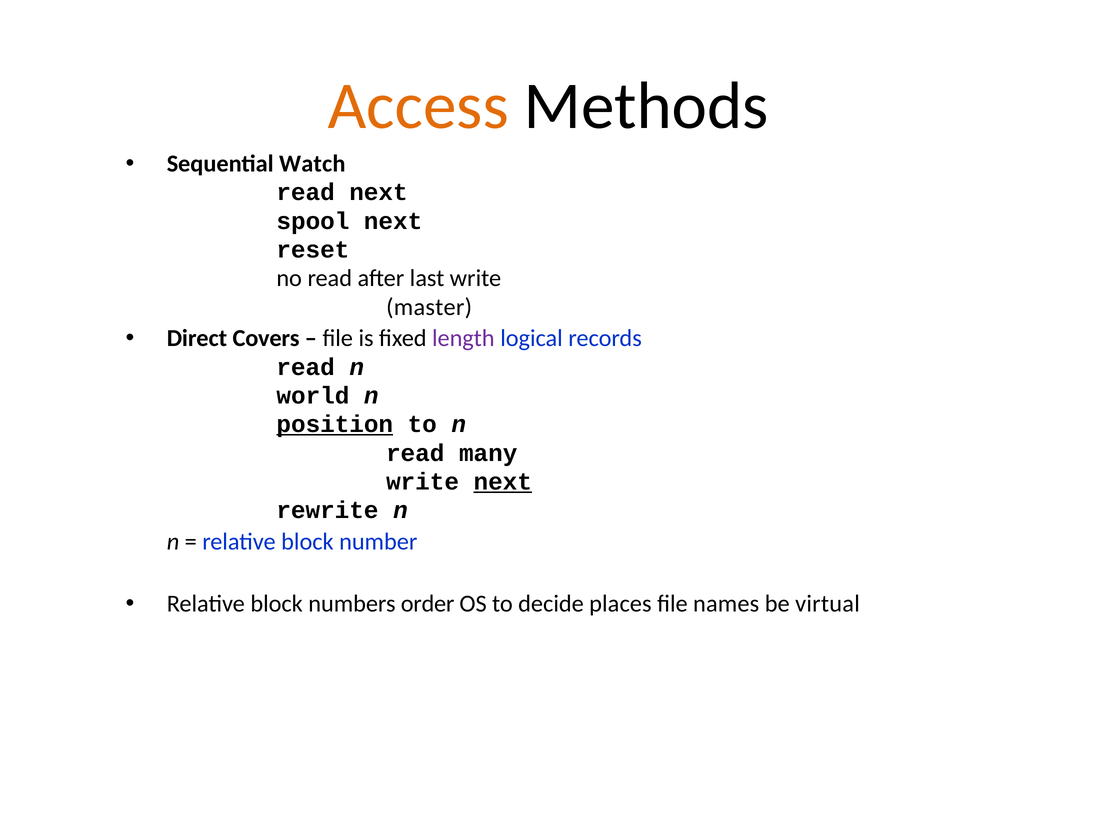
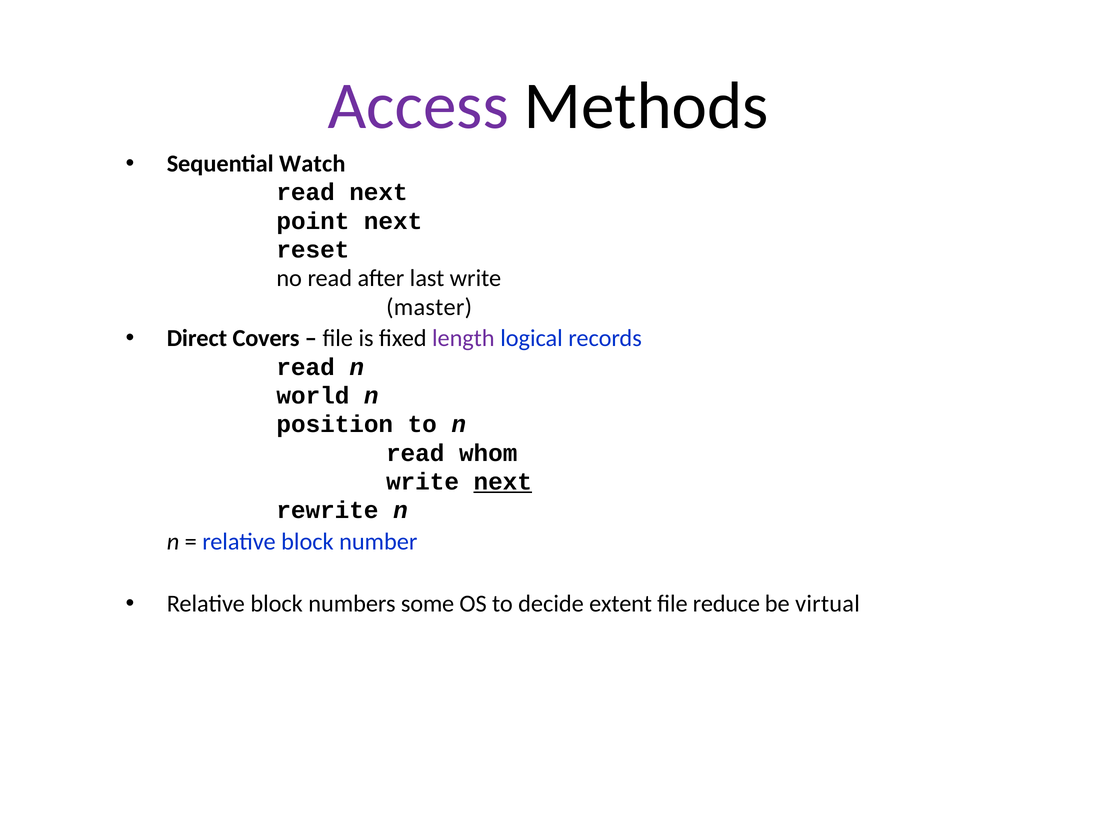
Access colour: orange -> purple
spool: spool -> point
position underline: present -> none
many: many -> whom
order: order -> some
places: places -> extent
names: names -> reduce
